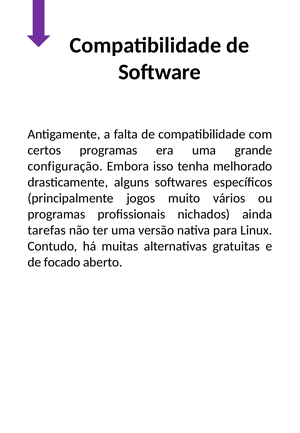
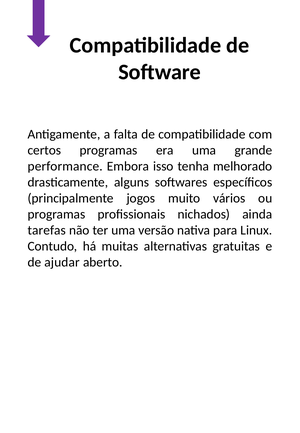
configuração: configuração -> performance
focado: focado -> ajudar
